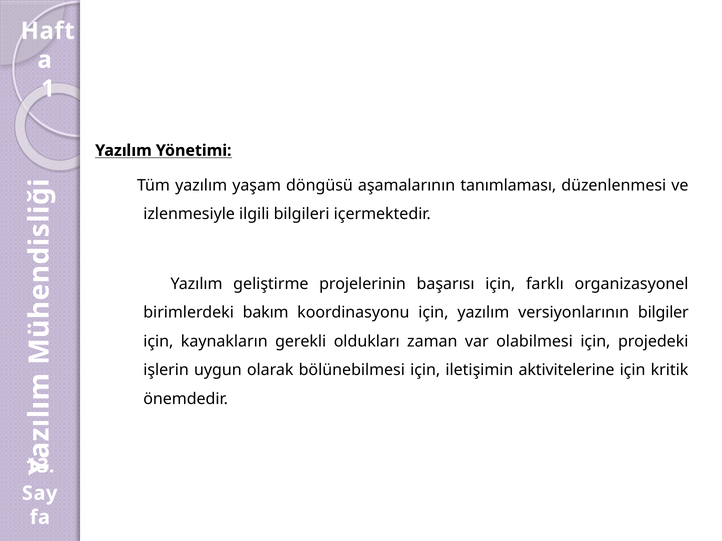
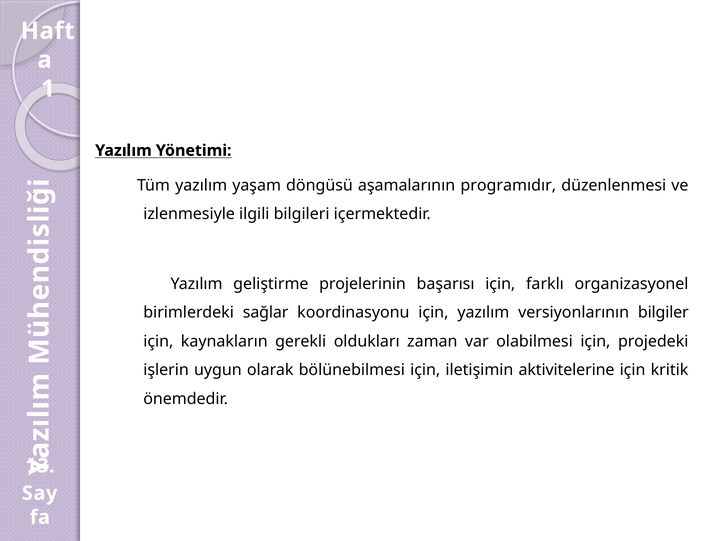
tanımlaması: tanımlaması -> programıdır
bakım: bakım -> sağlar
